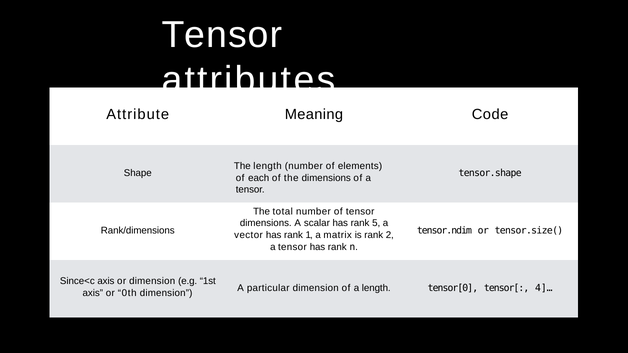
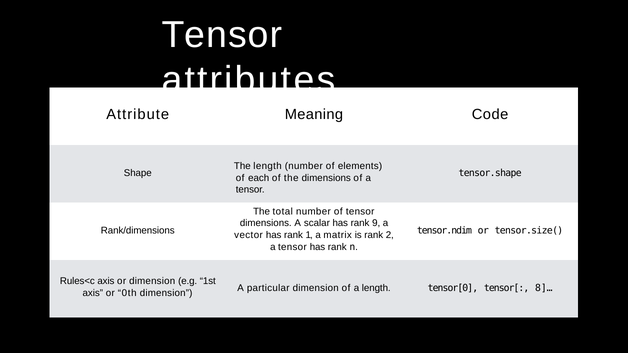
5: 5 -> 9
Since<c: Since<c -> Rules<c
4]…: 4]… -> 8]…
